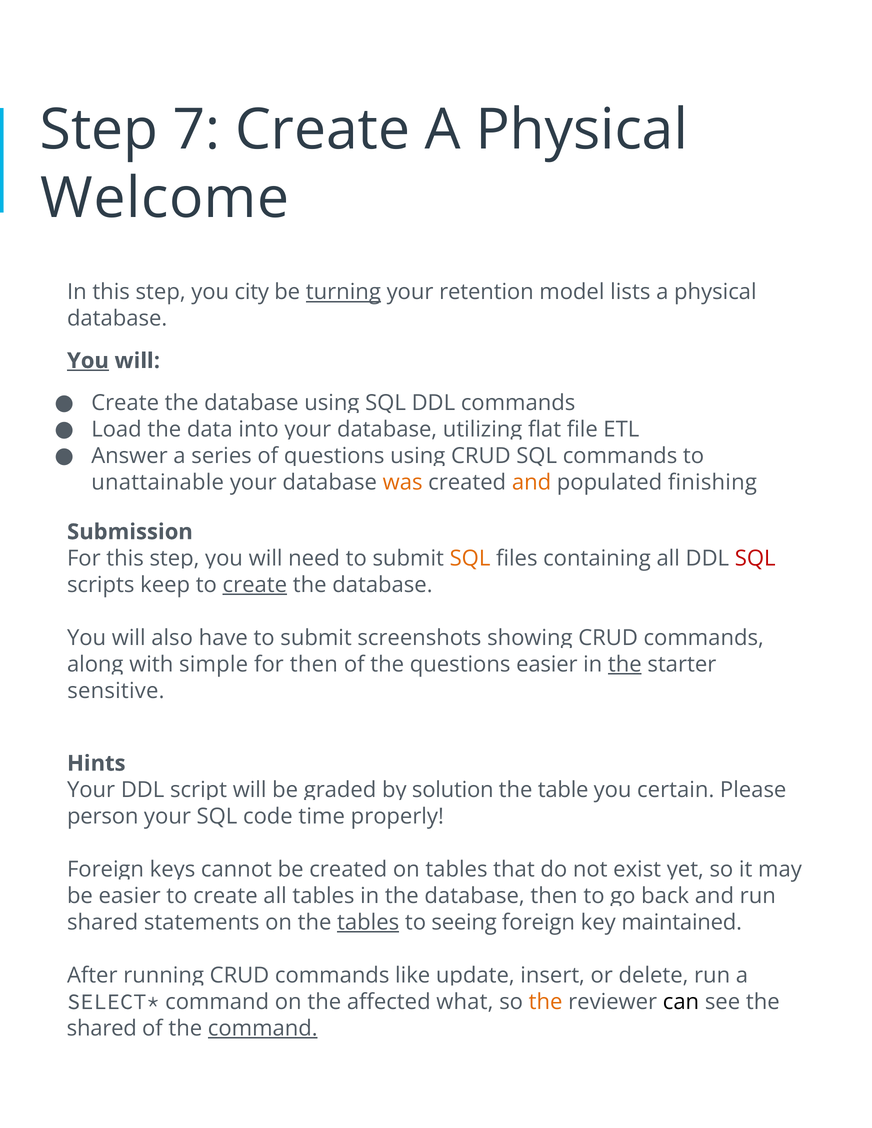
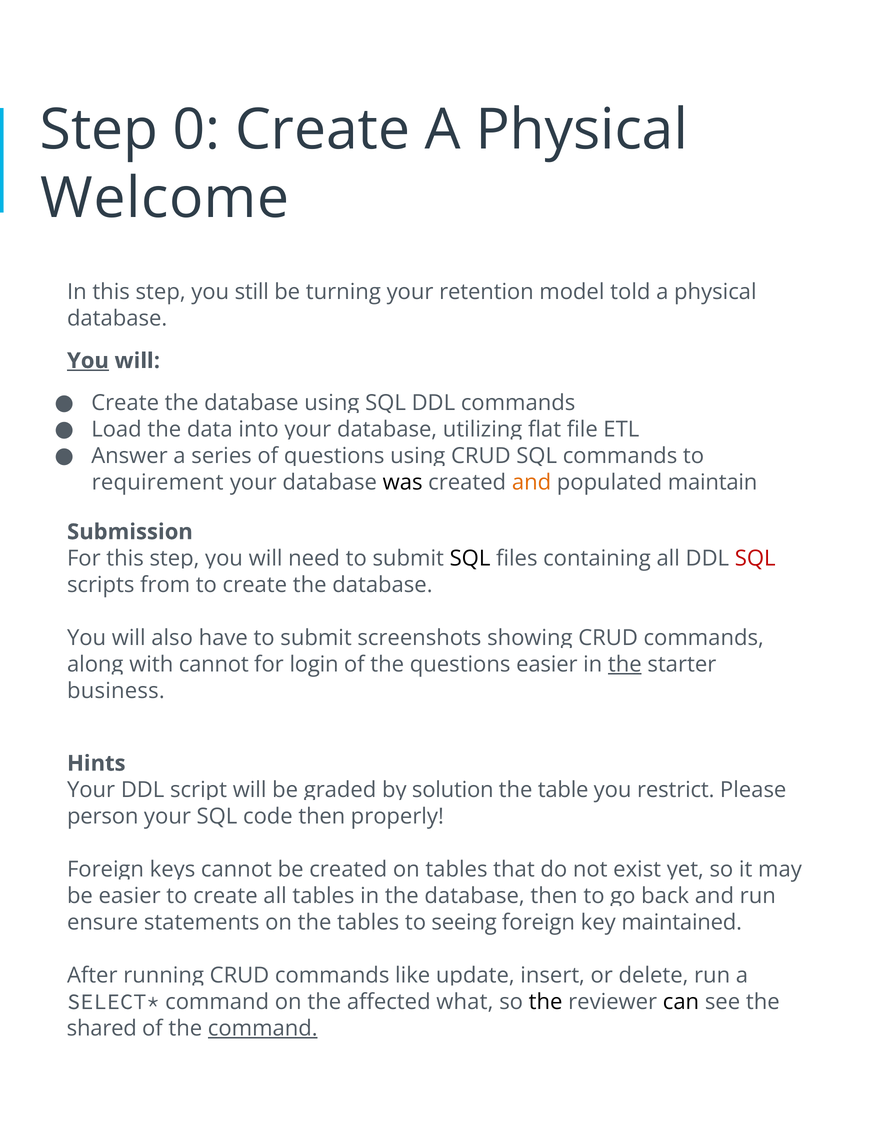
7: 7 -> 0
city: city -> still
turning underline: present -> none
lists: lists -> told
unattainable: unattainable -> requirement
was colour: orange -> black
finishing: finishing -> maintain
SQL at (470, 559) colour: orange -> black
keep: keep -> from
create at (255, 585) underline: present -> none
simple at (214, 665): simple -> cannot
for then: then -> login
sensitive: sensitive -> business
certain: certain -> restrict
code time: time -> then
shared at (103, 923): shared -> ensure
tables at (368, 923) underline: present -> none
the at (546, 1002) colour: orange -> black
